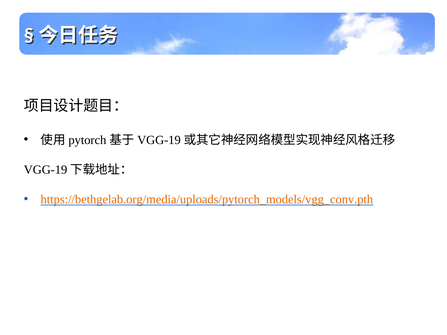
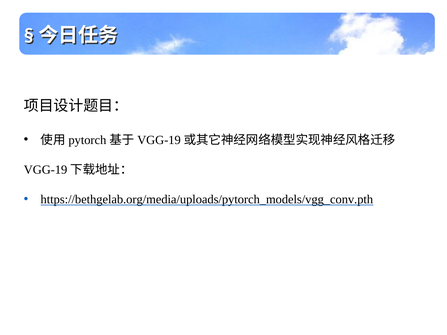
https://bethgelab.org/media/uploads/pytorch_models/vgg_conv.pth colour: orange -> black
